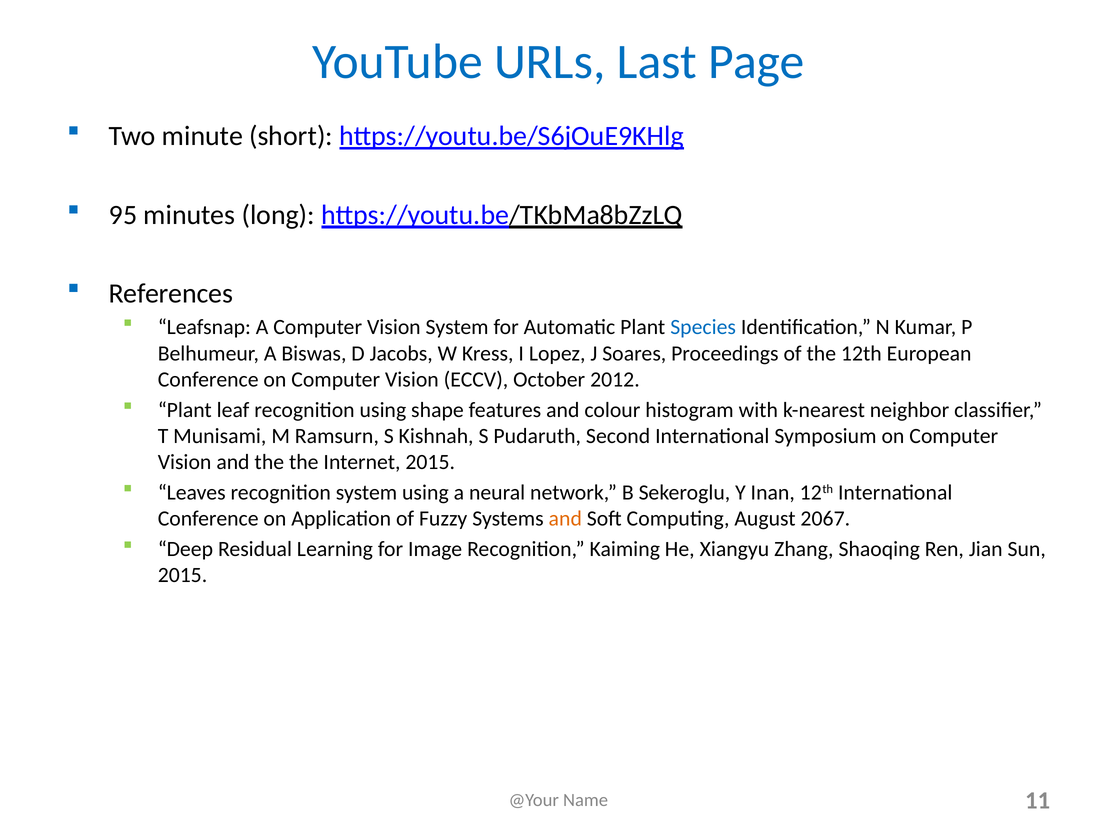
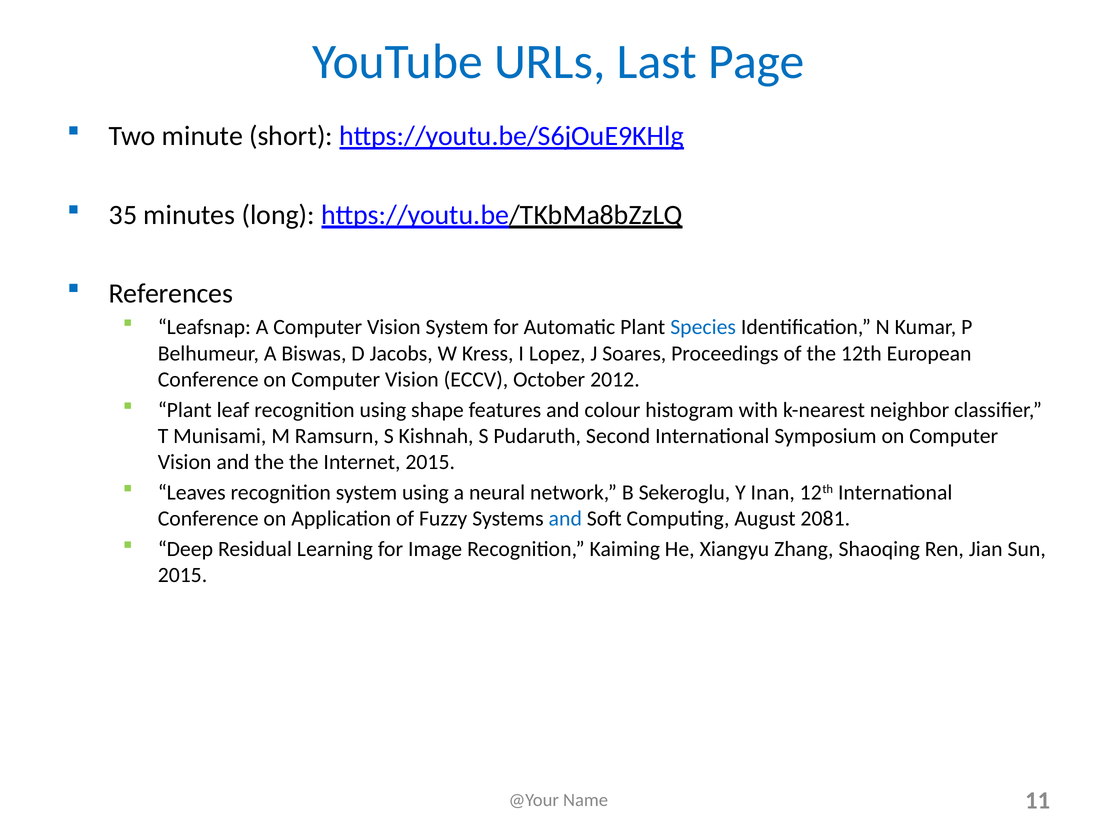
95: 95 -> 35
and at (565, 518) colour: orange -> blue
2067: 2067 -> 2081
